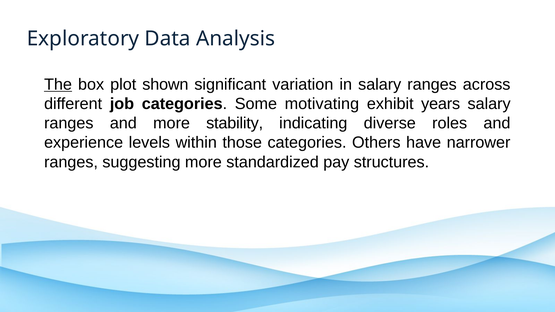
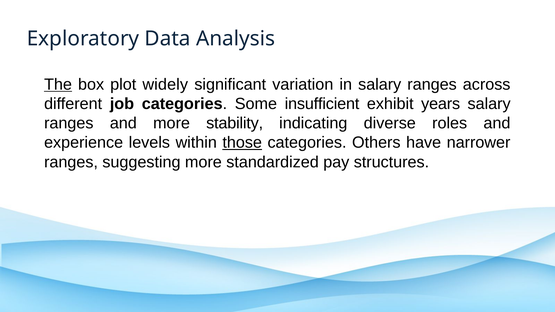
shown: shown -> widely
motivating: motivating -> insufficient
those underline: none -> present
